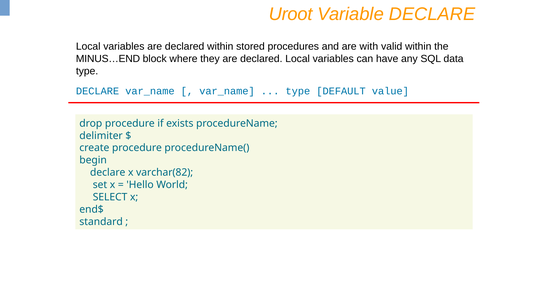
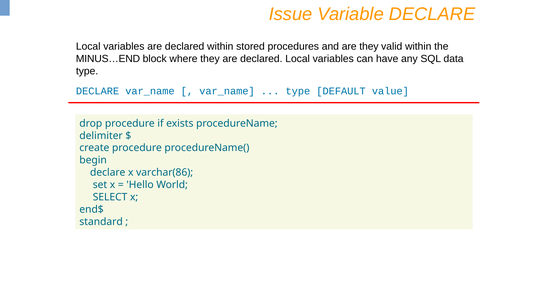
Uroot: Uroot -> Issue
are with: with -> they
varchar(82: varchar(82 -> varchar(86
